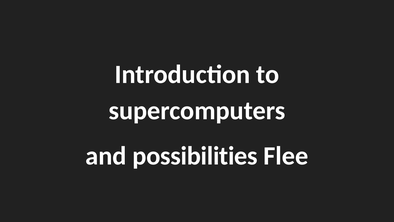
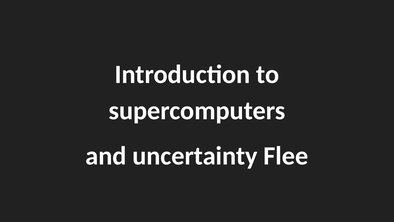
possibilities: possibilities -> uncertainty
